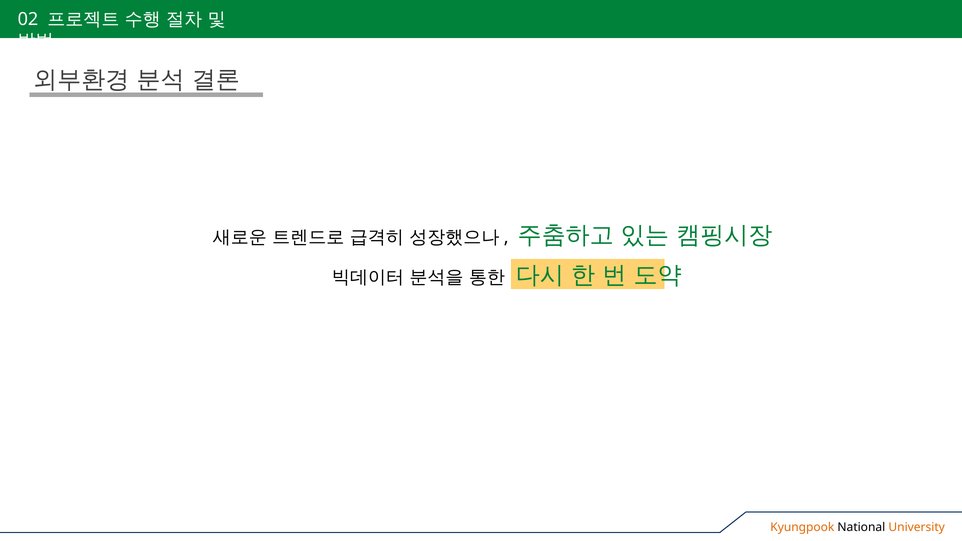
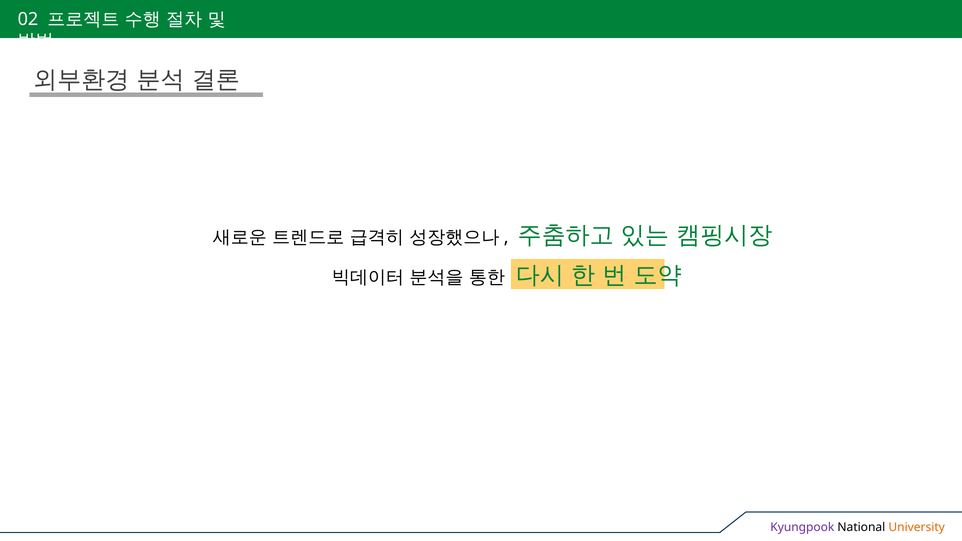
Kyungpook colour: orange -> purple
